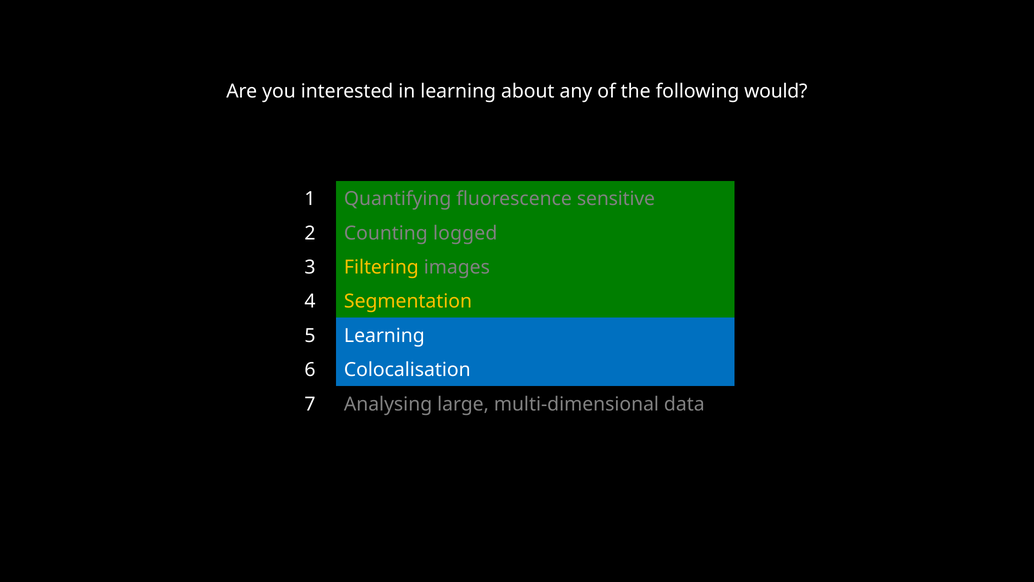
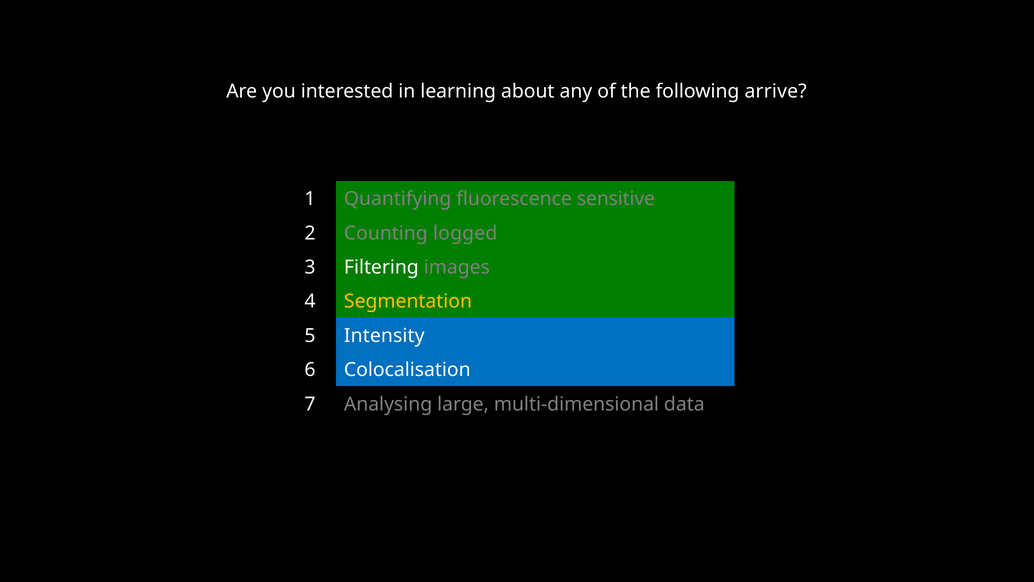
would: would -> arrive
Filtering colour: yellow -> white
5 Learning: Learning -> Intensity
